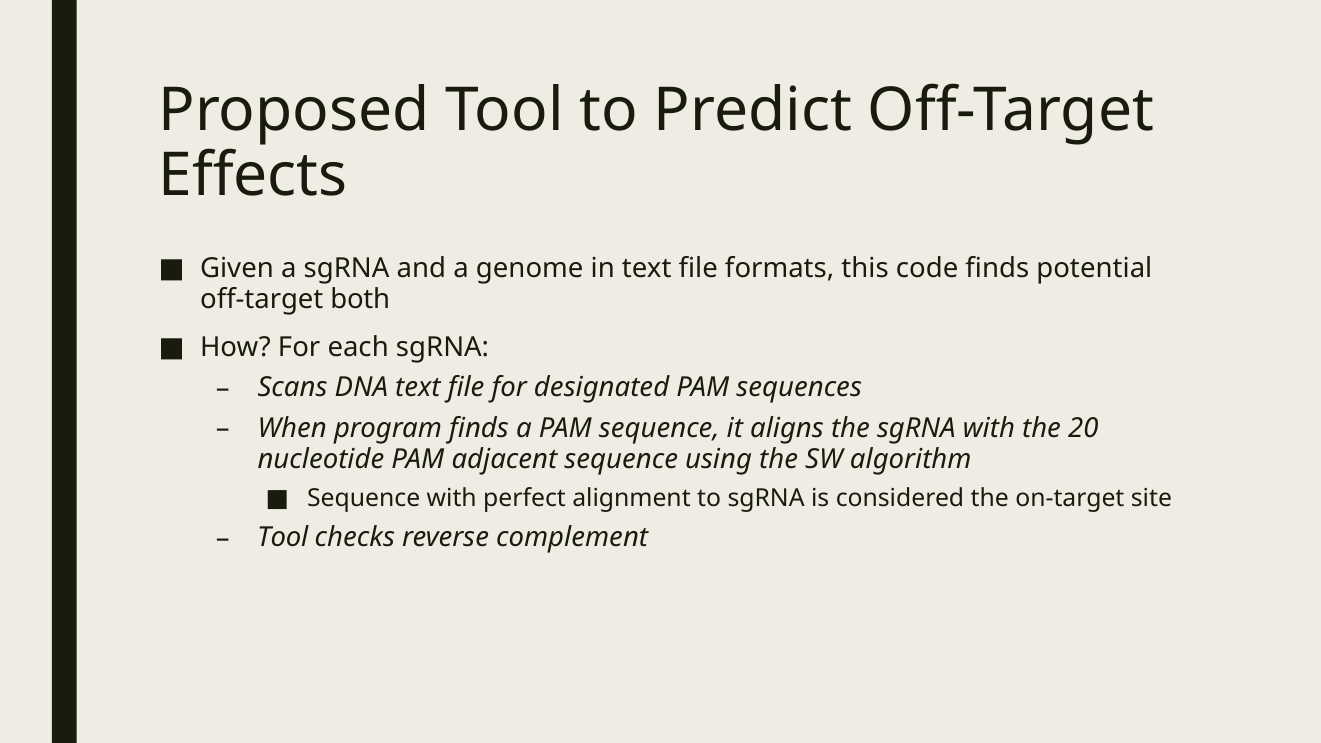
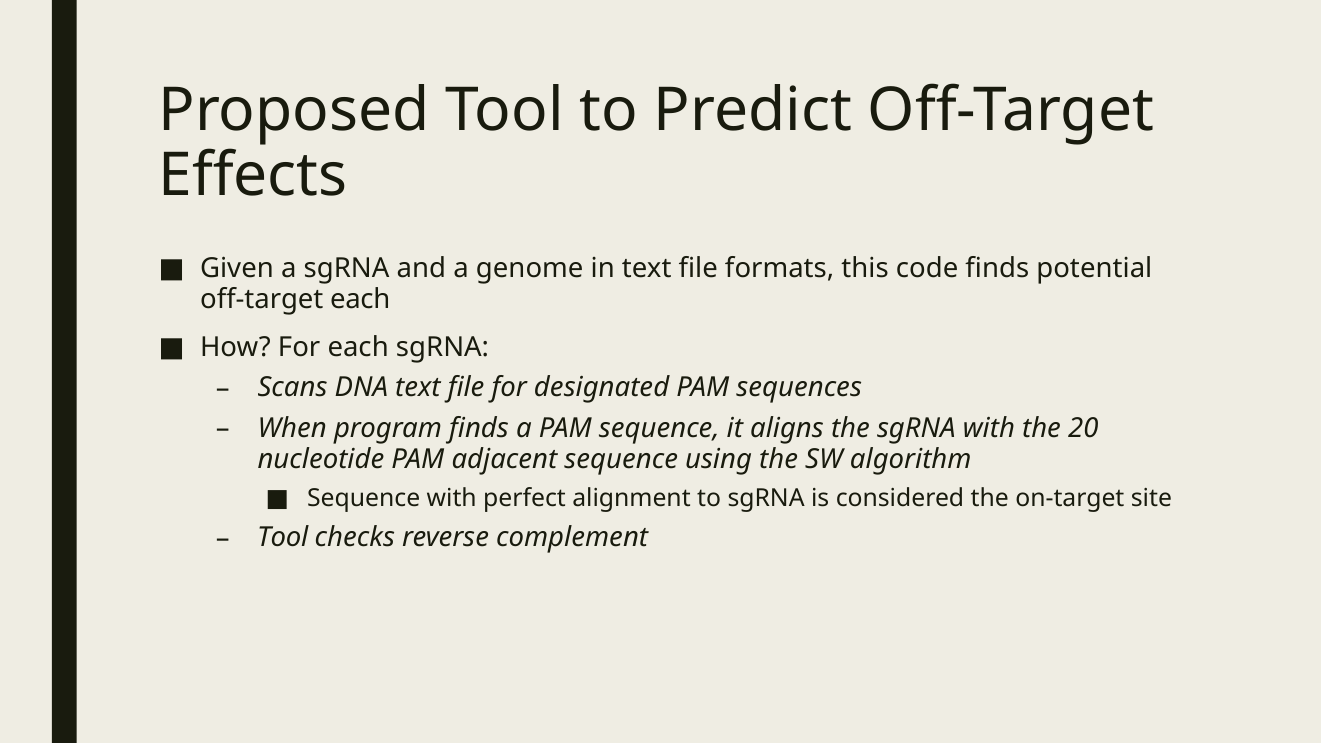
off-target both: both -> each
